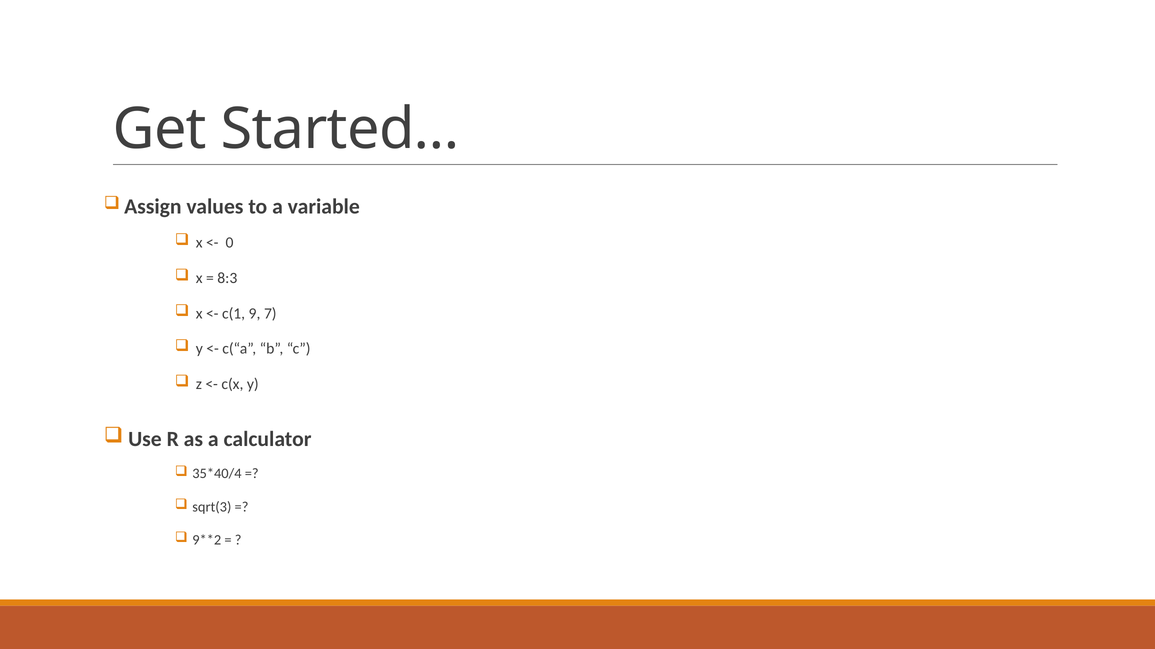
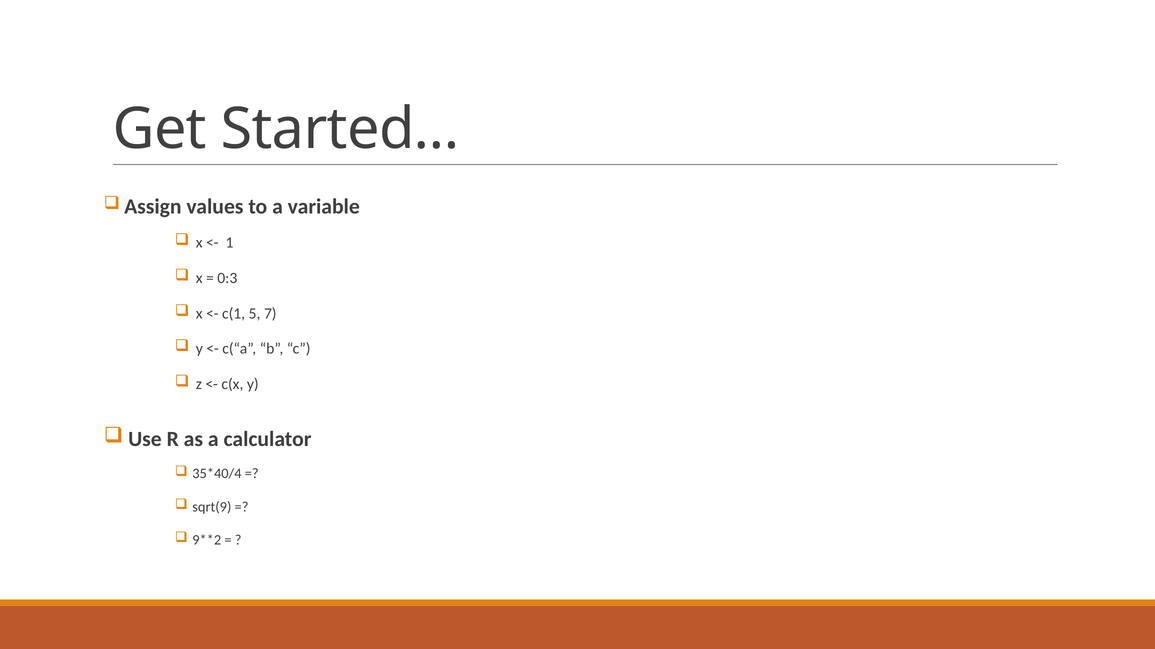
0: 0 -> 1
8:3: 8:3 -> 0:3
9: 9 -> 5
sqrt(3: sqrt(3 -> sqrt(9
